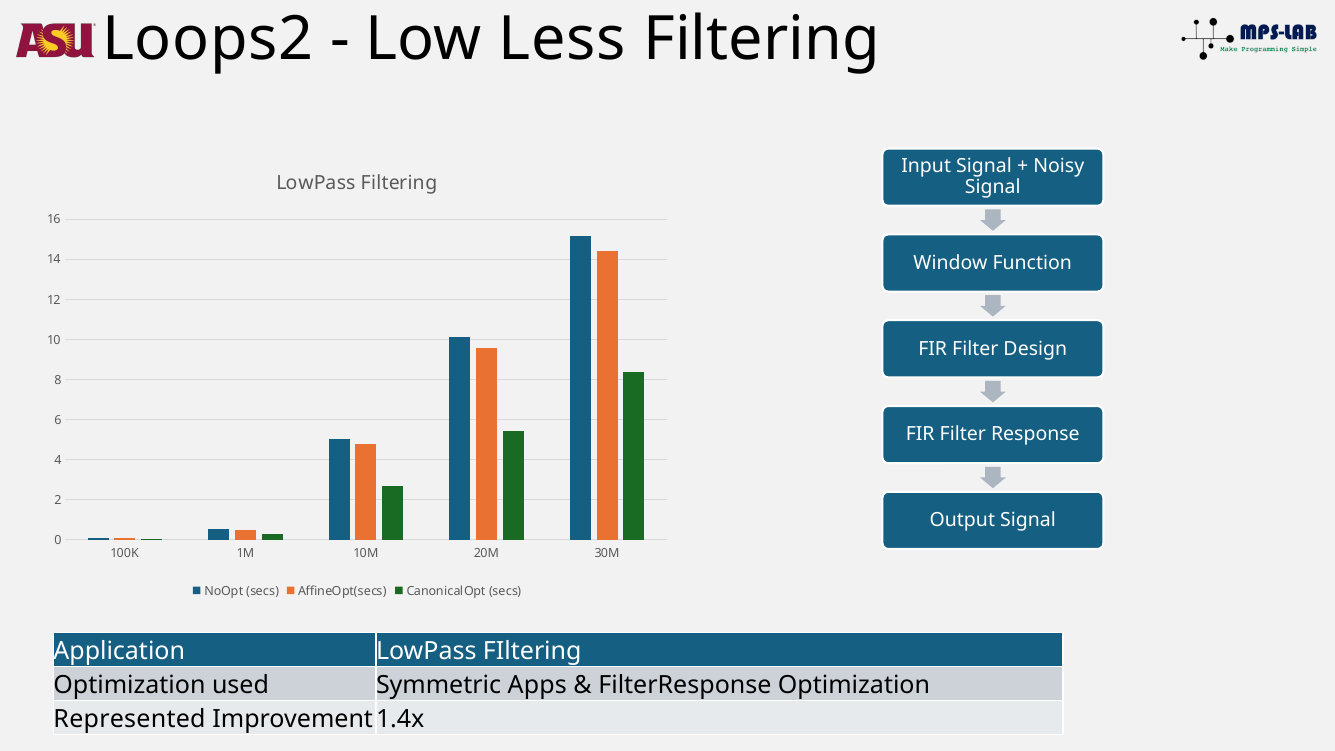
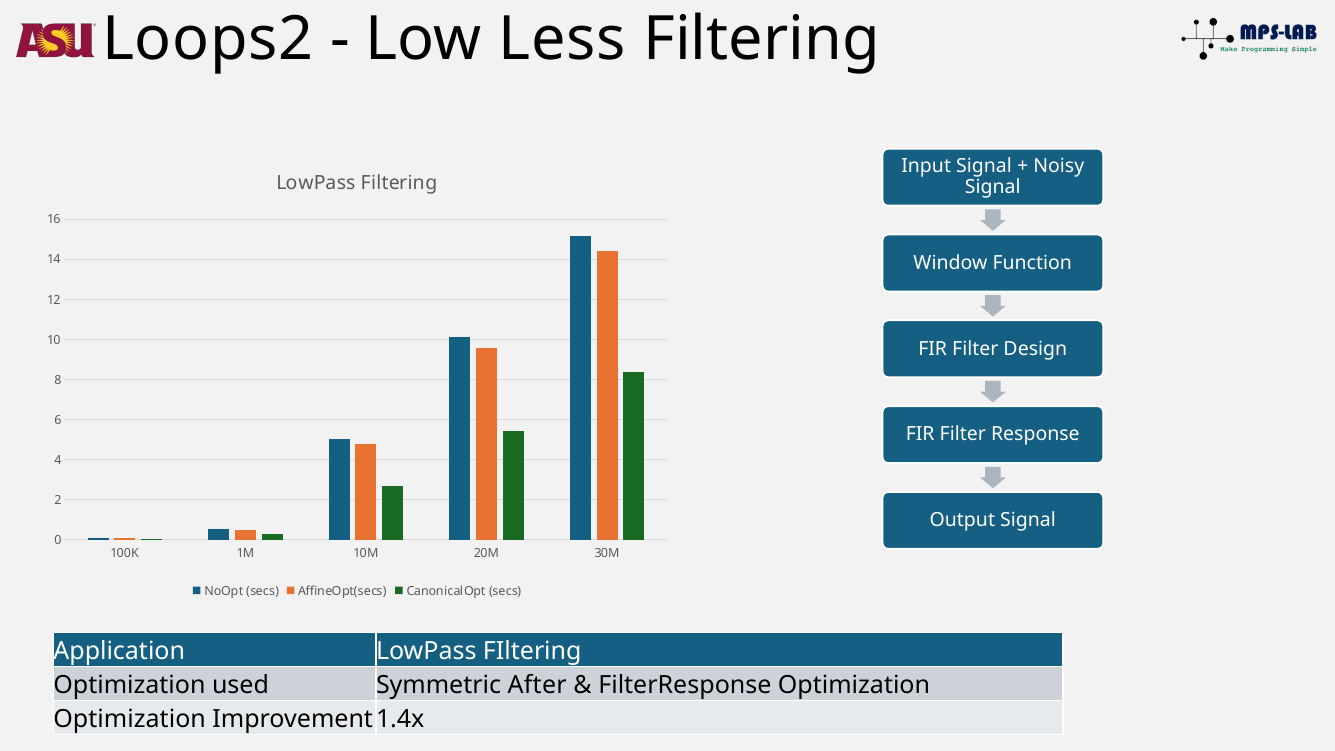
Apps: Apps -> After
Represented at (130, 719): Represented -> Optimization
